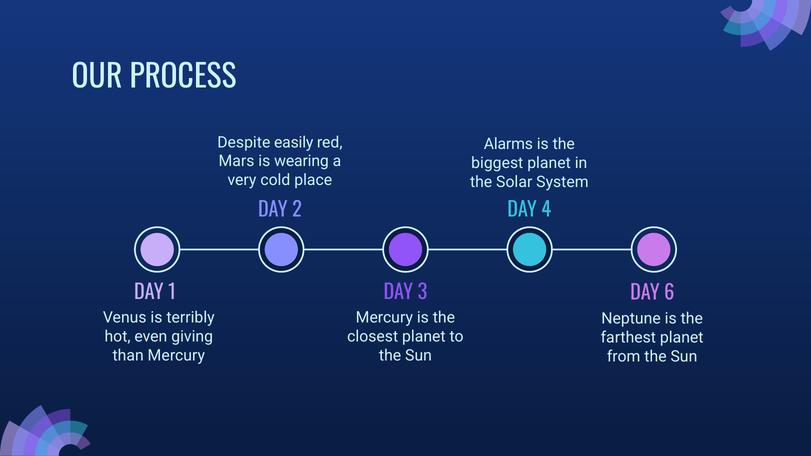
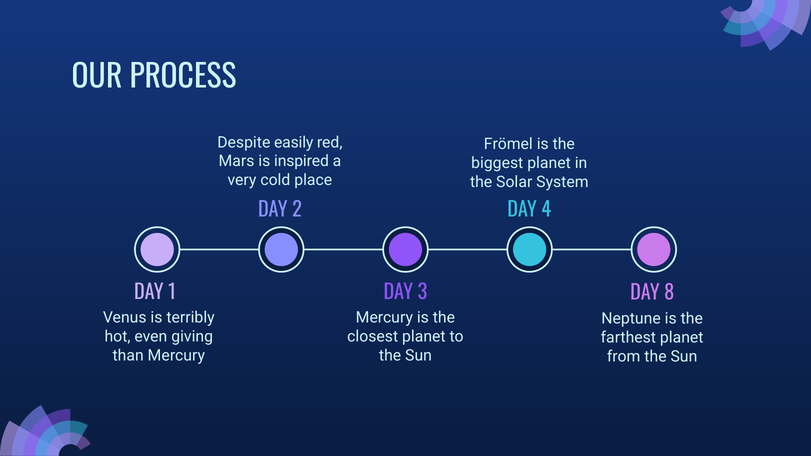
Alarms: Alarms -> Frömel
wearing: wearing -> inspired
6: 6 -> 8
